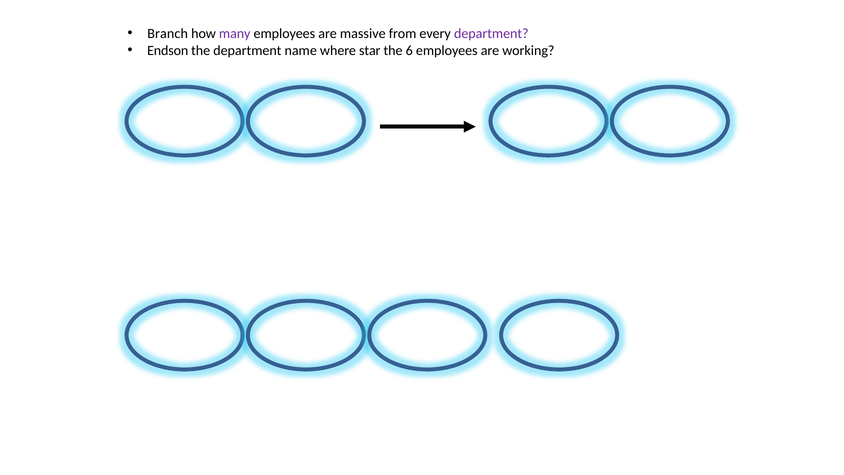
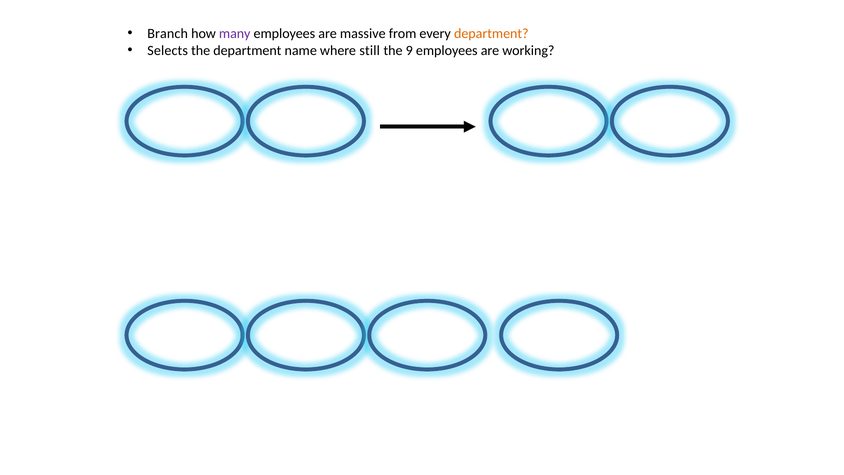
department at (491, 34) colour: purple -> orange
Endson: Endson -> Selects
star: star -> still
6: 6 -> 9
